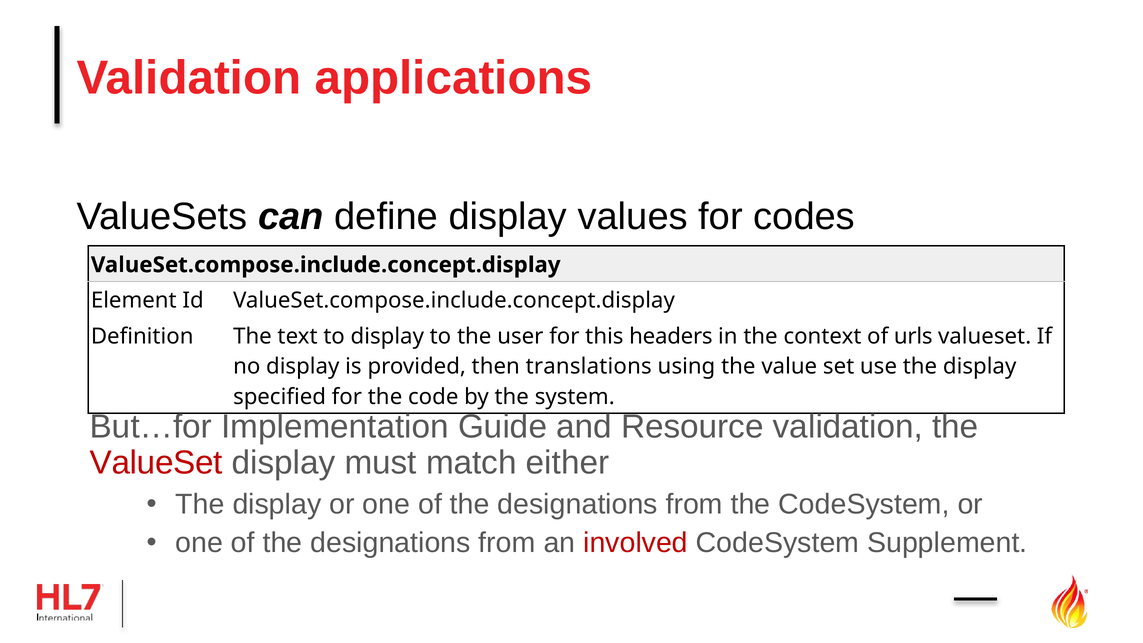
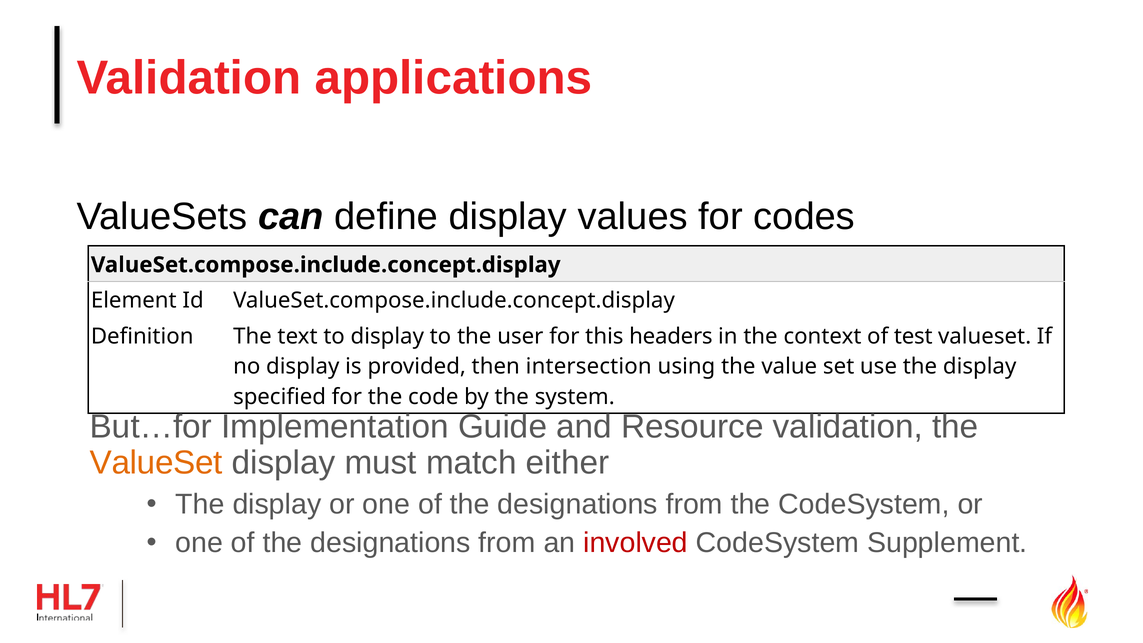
urls: urls -> test
translations: translations -> intersection
ValueSet at (156, 463) colour: red -> orange
